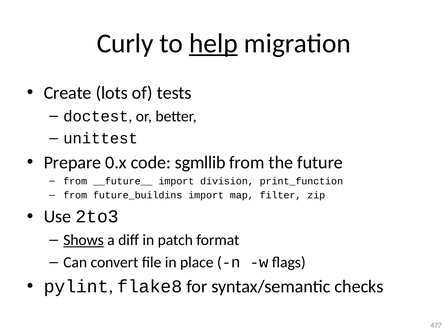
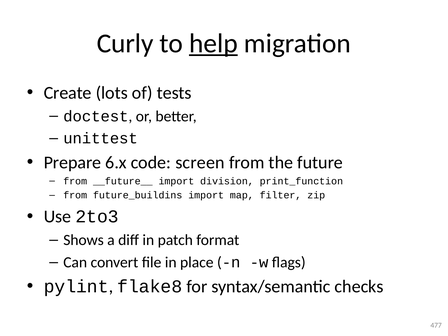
0.x: 0.x -> 6.x
sgmllib: sgmllib -> screen
Shows underline: present -> none
